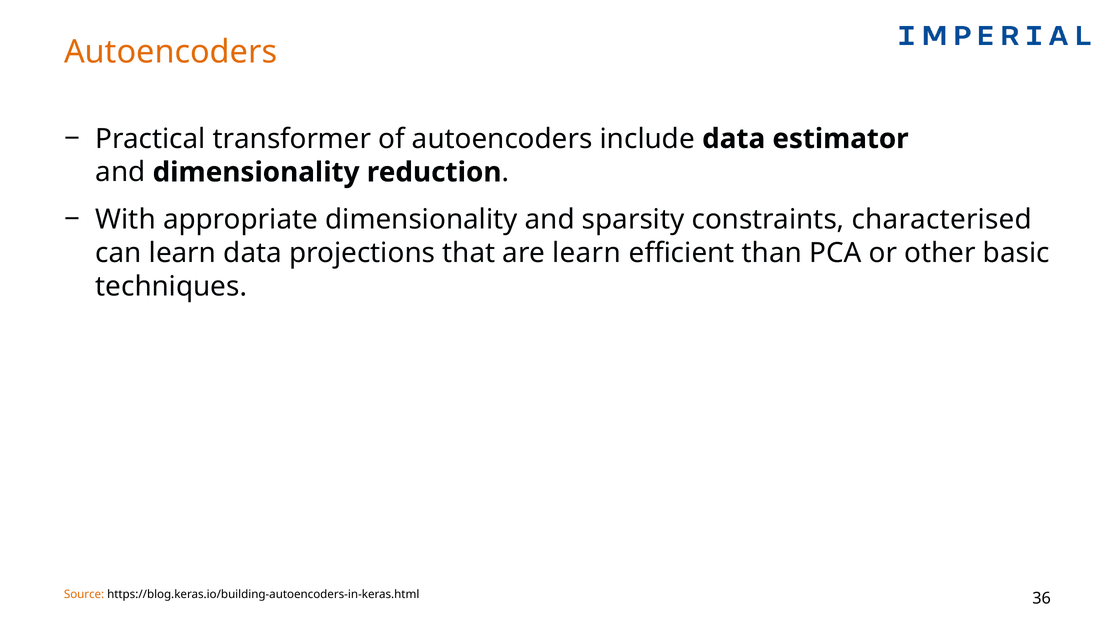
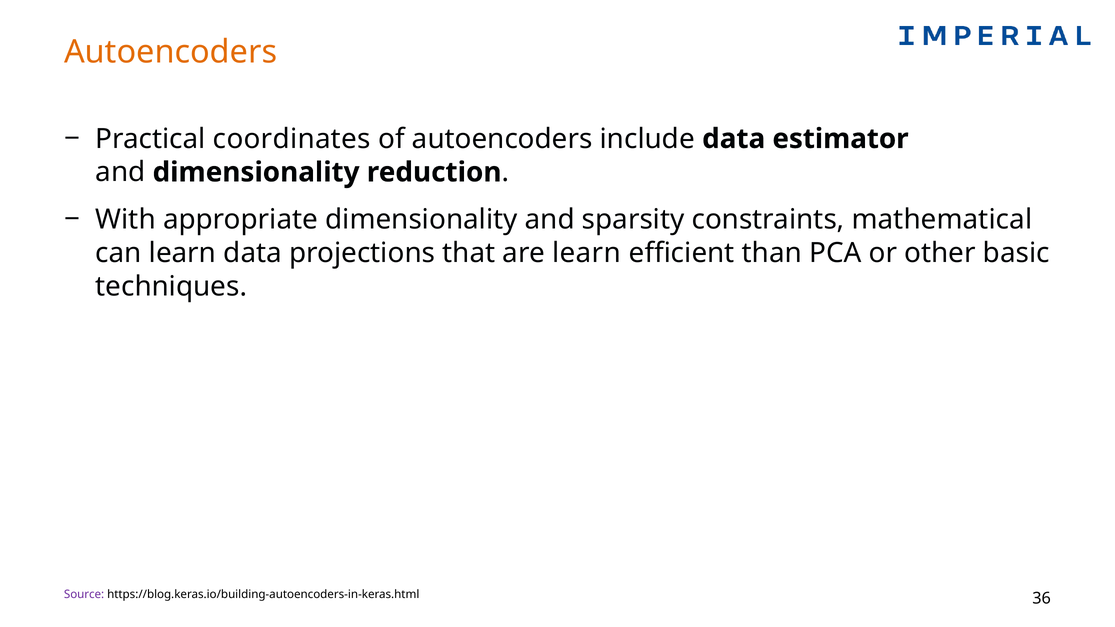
transformer: transformer -> coordinates
characterised: characterised -> mathematical
Source colour: orange -> purple
